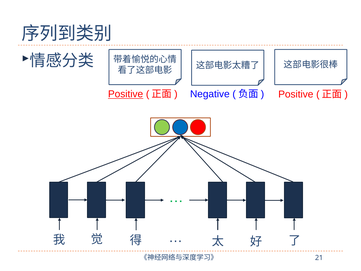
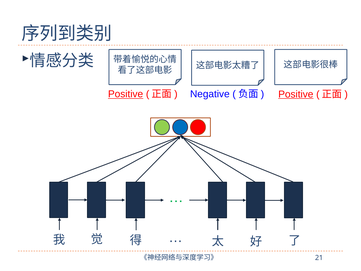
Positive at (296, 94) underline: none -> present
